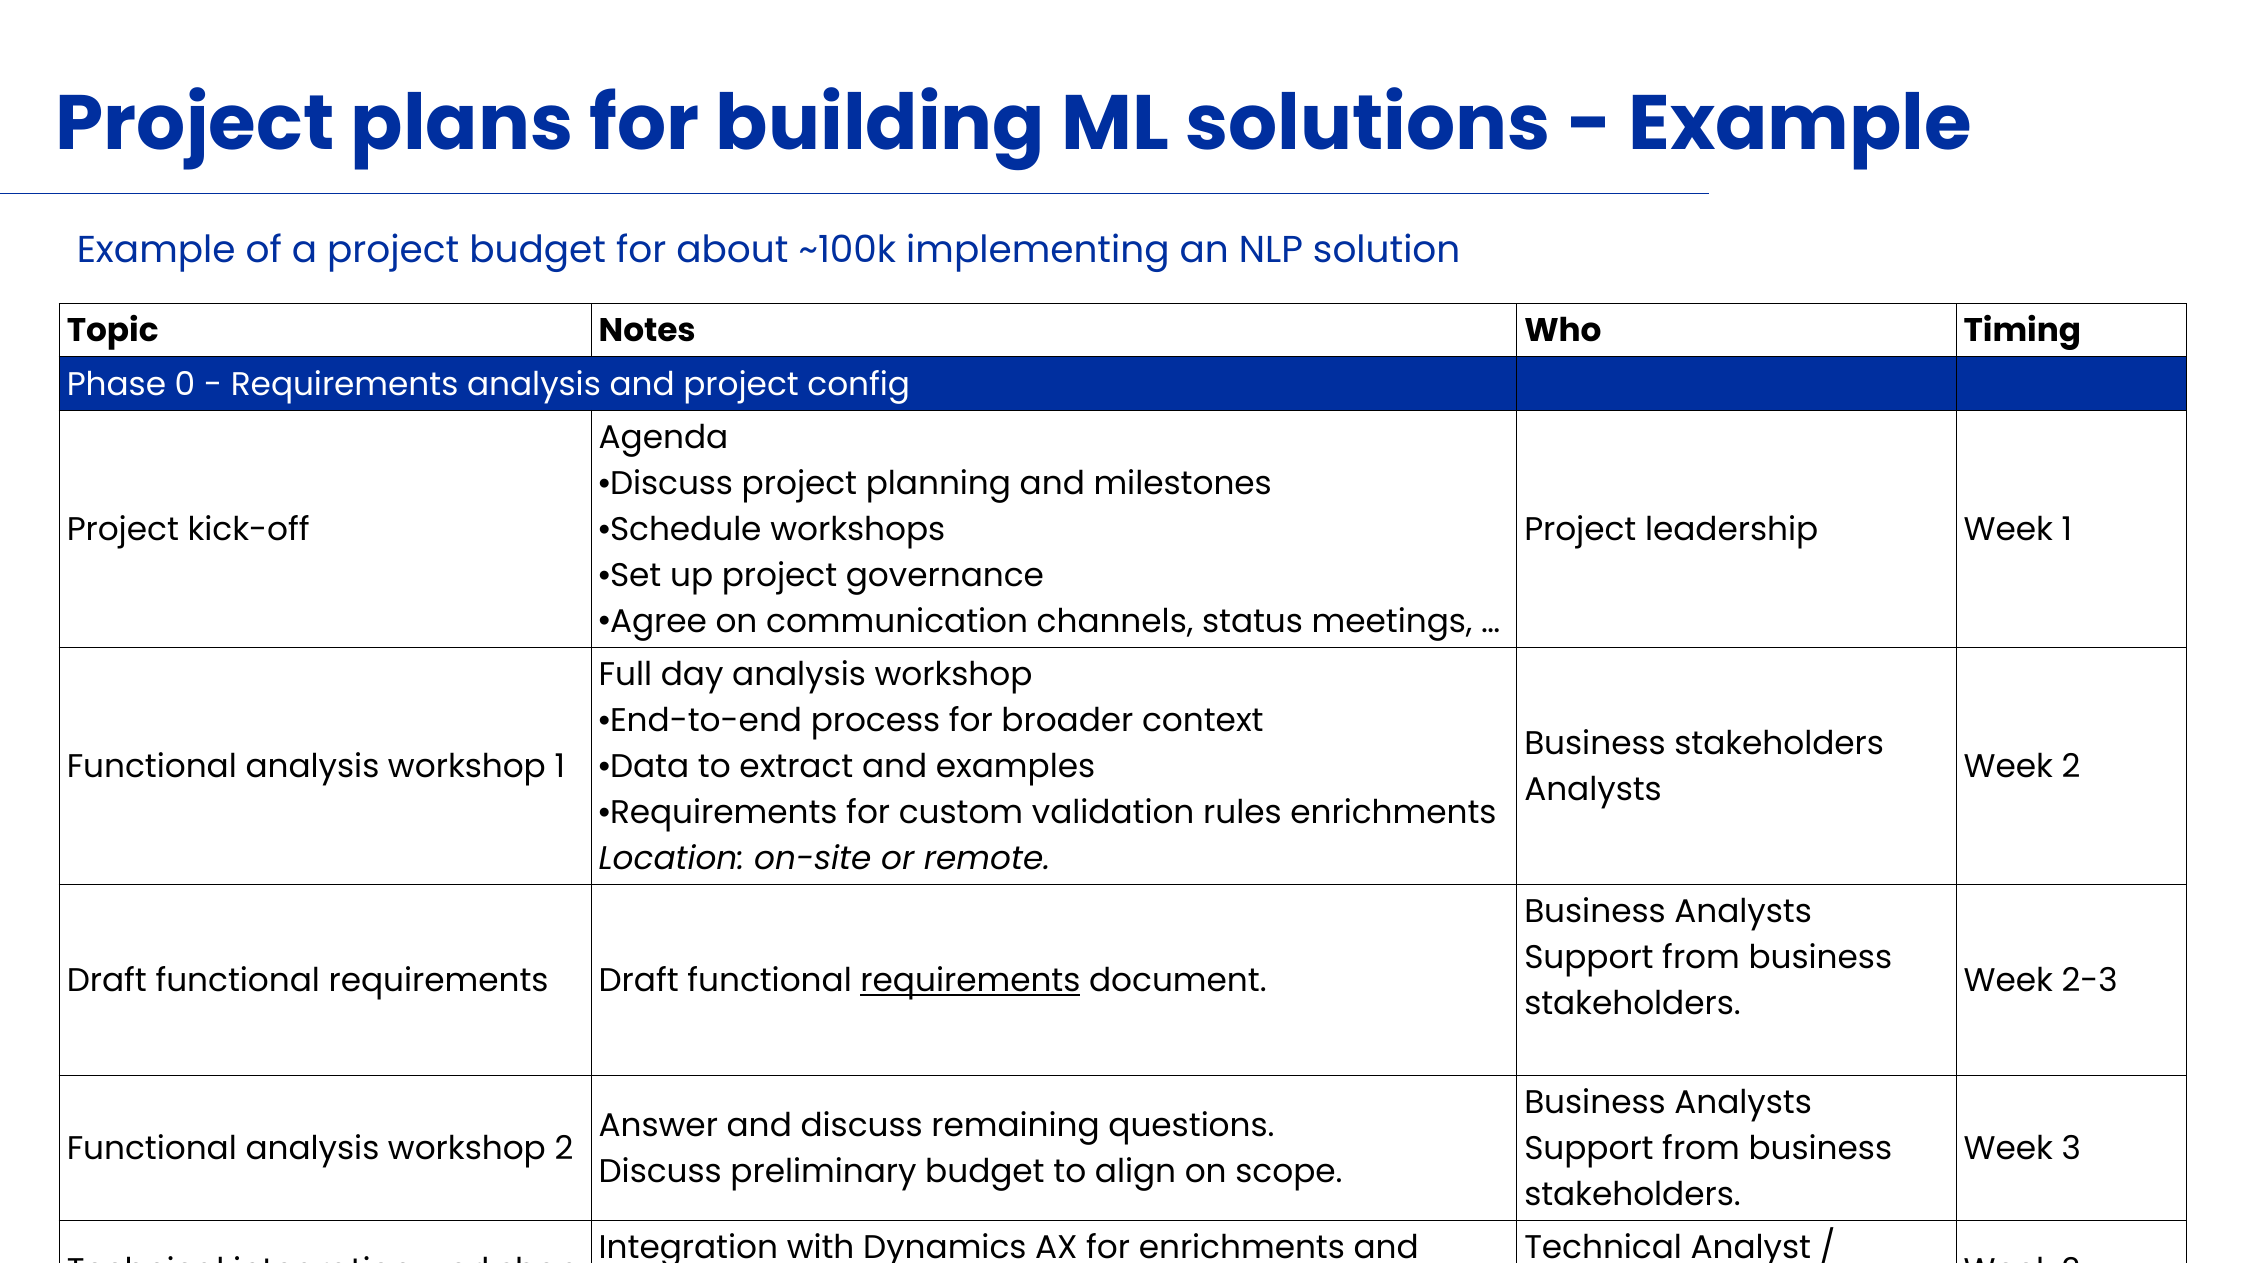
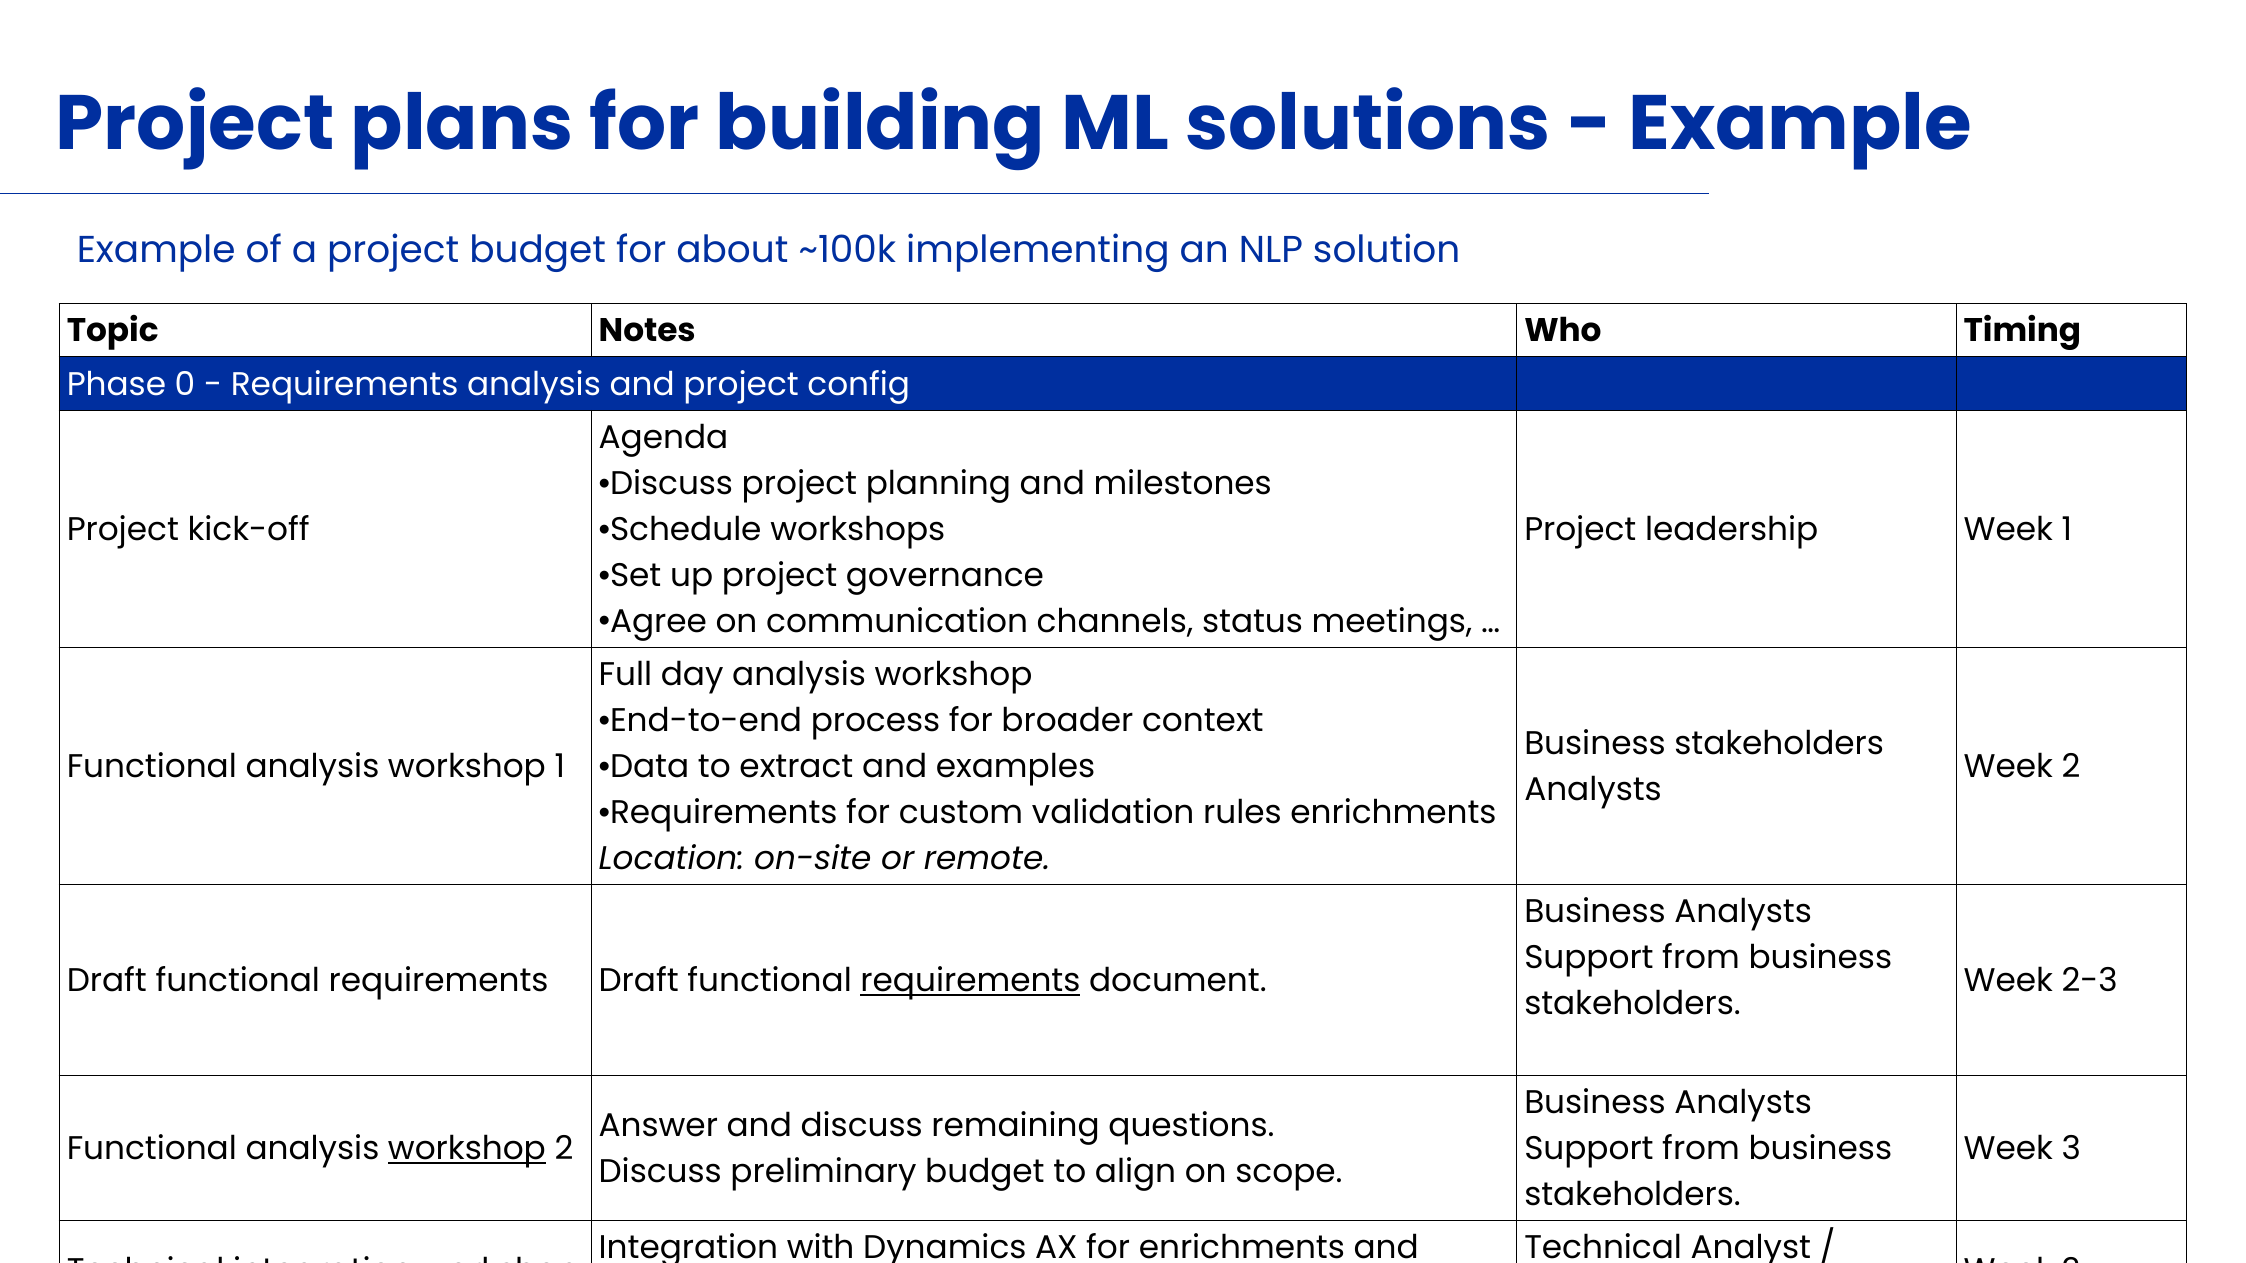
workshop at (467, 1149) underline: none -> present
